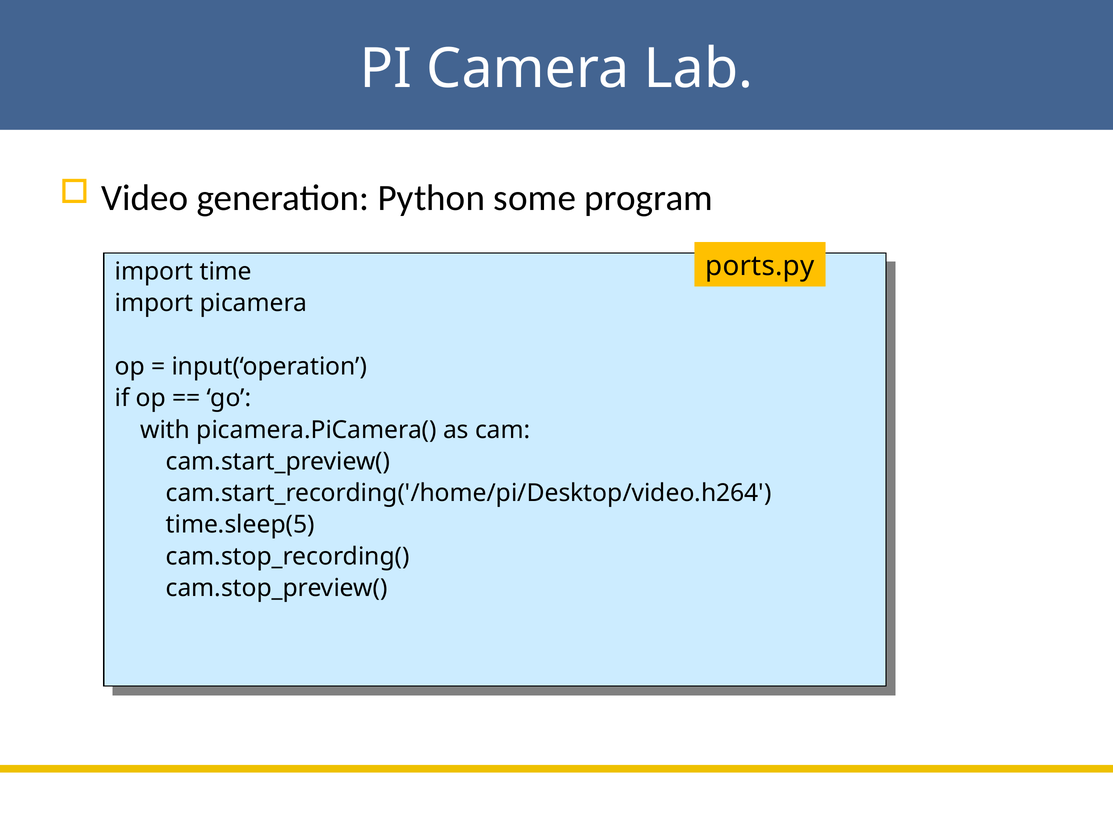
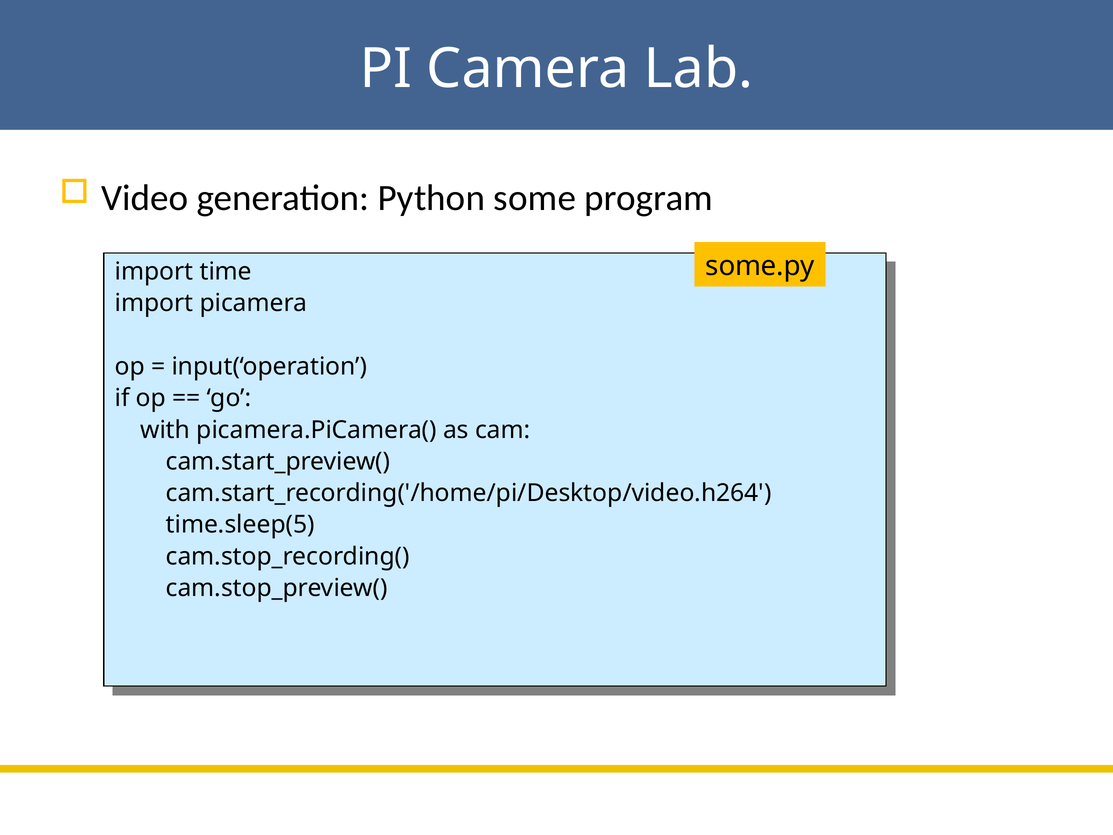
ports.py: ports.py -> some.py
